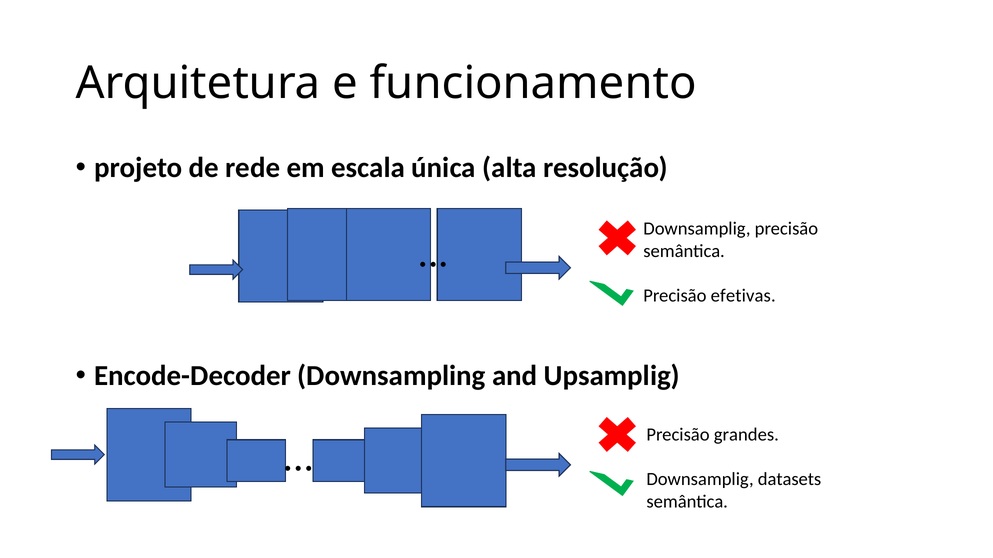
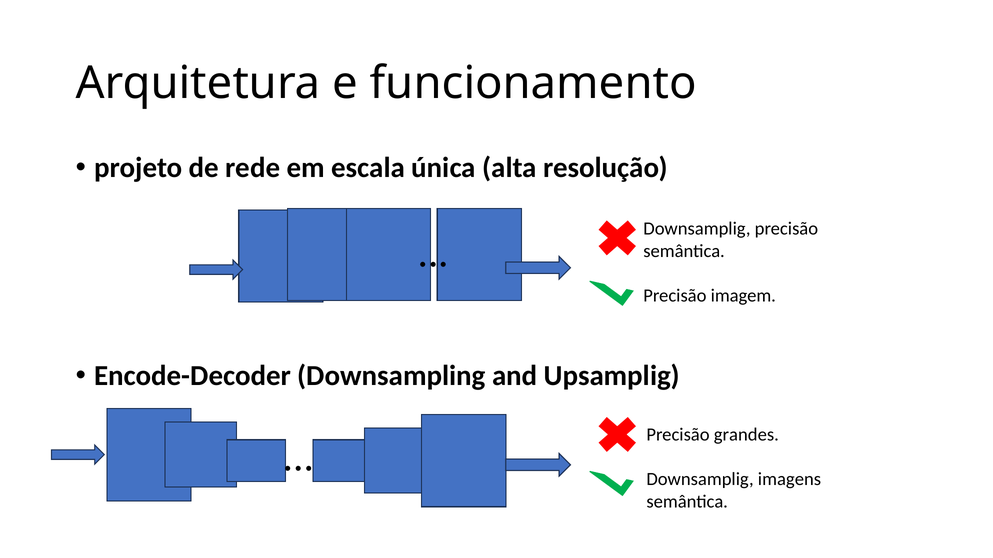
efetivas: efetivas -> imagem
datasets: datasets -> imagens
